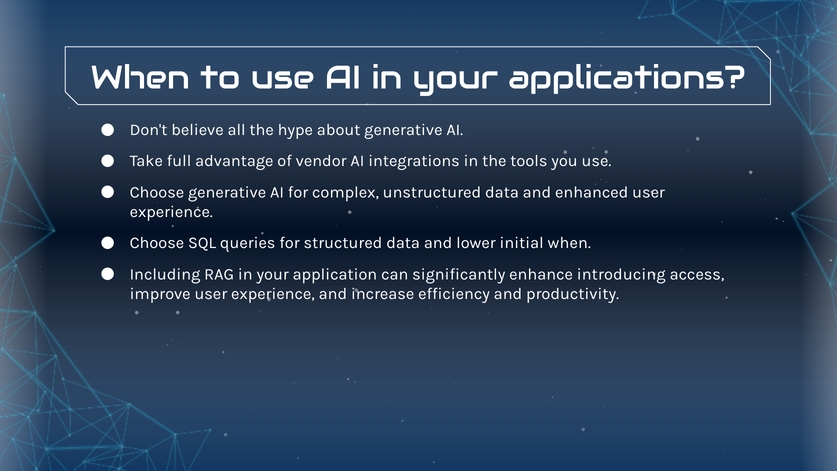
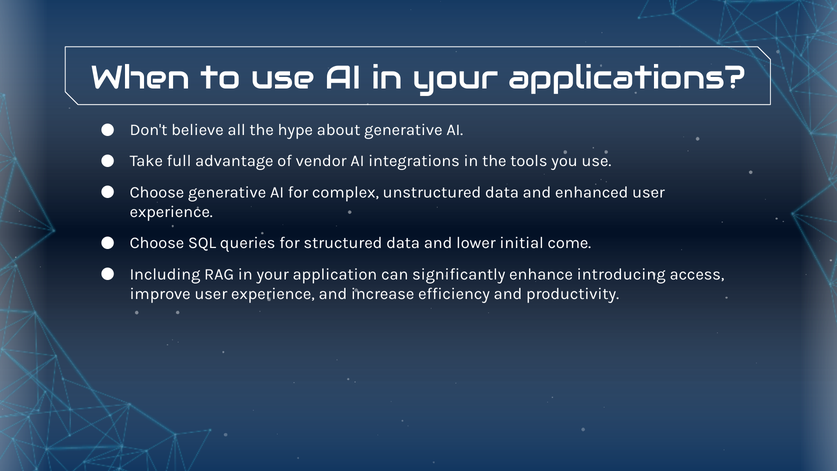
initial when: when -> come
